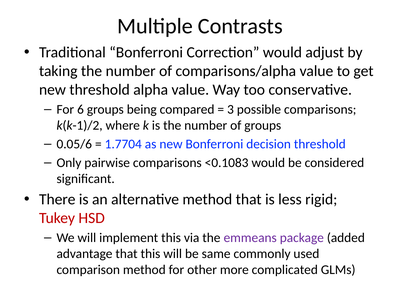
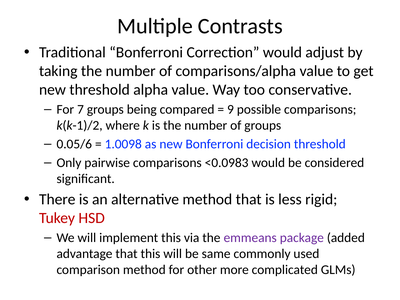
6: 6 -> 7
3: 3 -> 9
1.7704: 1.7704 -> 1.0098
<0.1083: <0.1083 -> <0.0983
